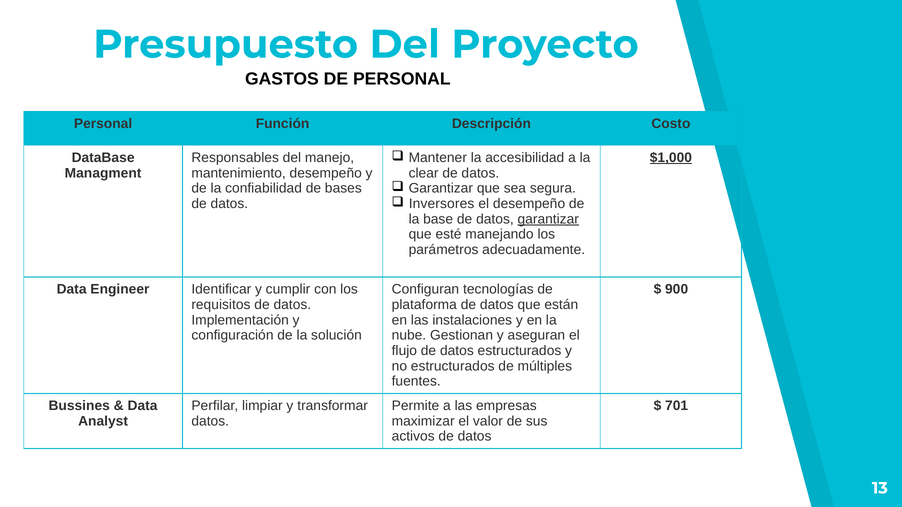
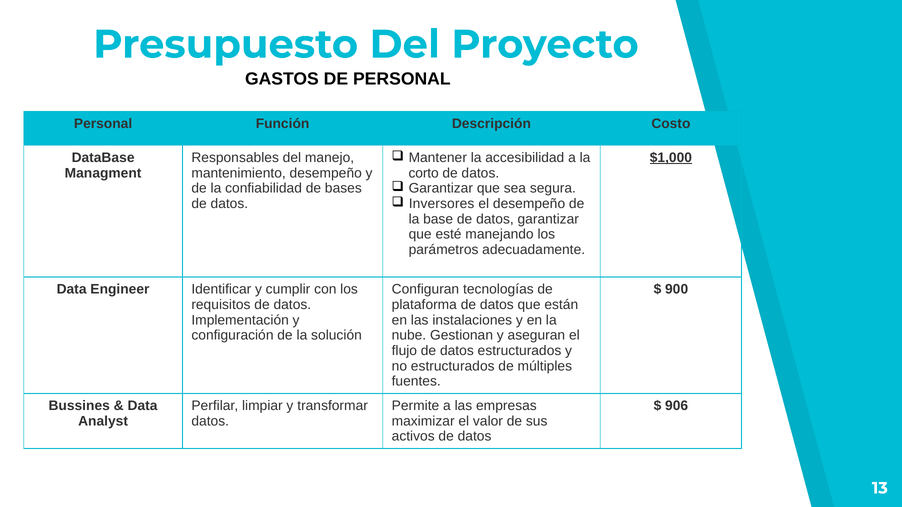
clear: clear -> corto
garantizar at (548, 219) underline: present -> none
701: 701 -> 906
